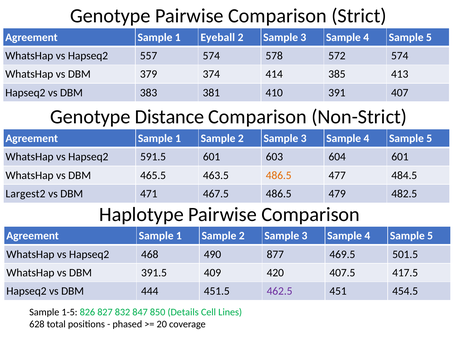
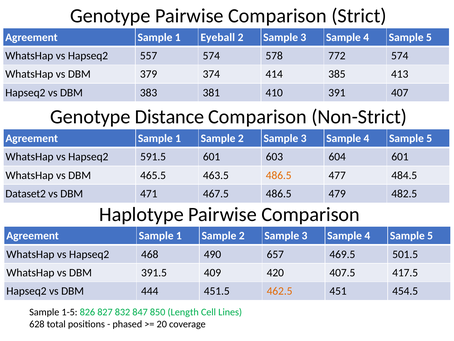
572: 572 -> 772
Largest2: Largest2 -> Dataset2
877: 877 -> 657
462.5 colour: purple -> orange
Details: Details -> Length
